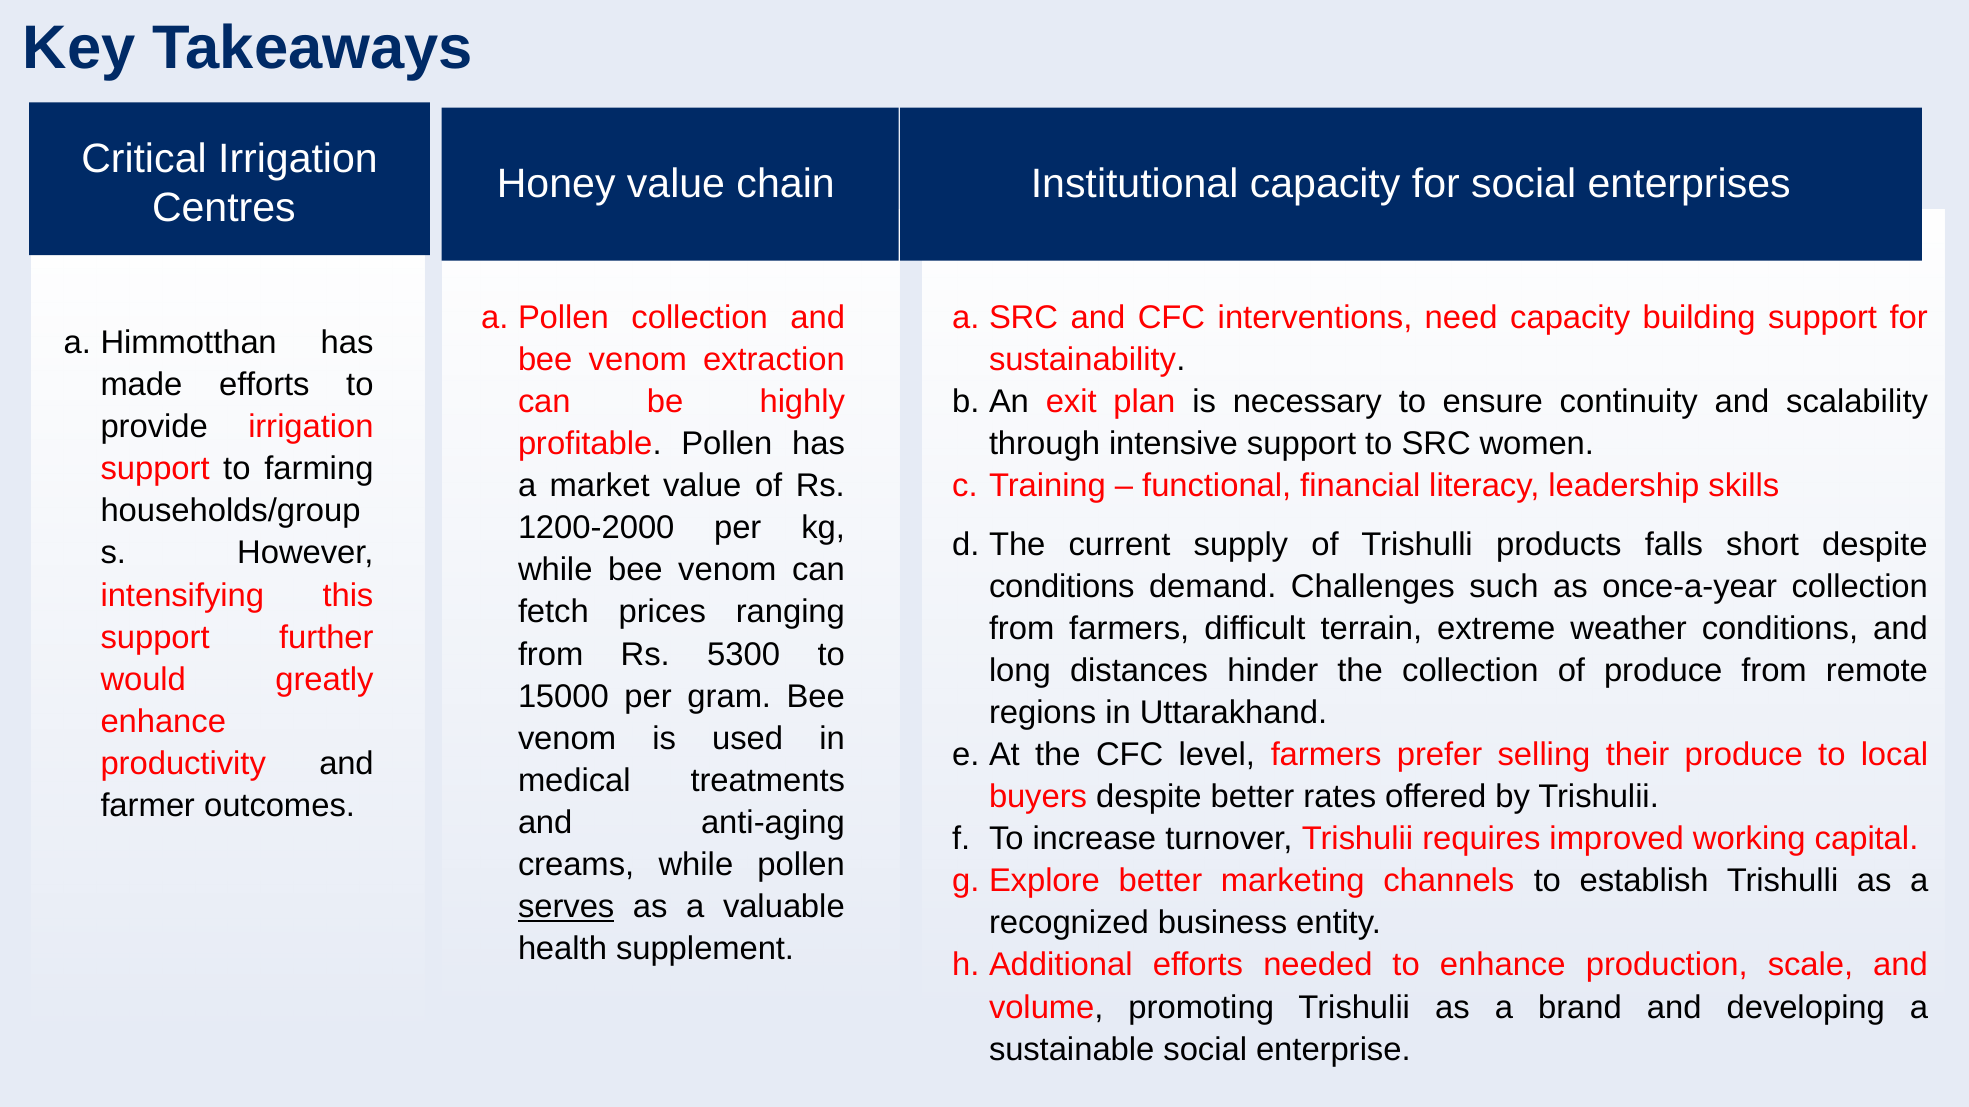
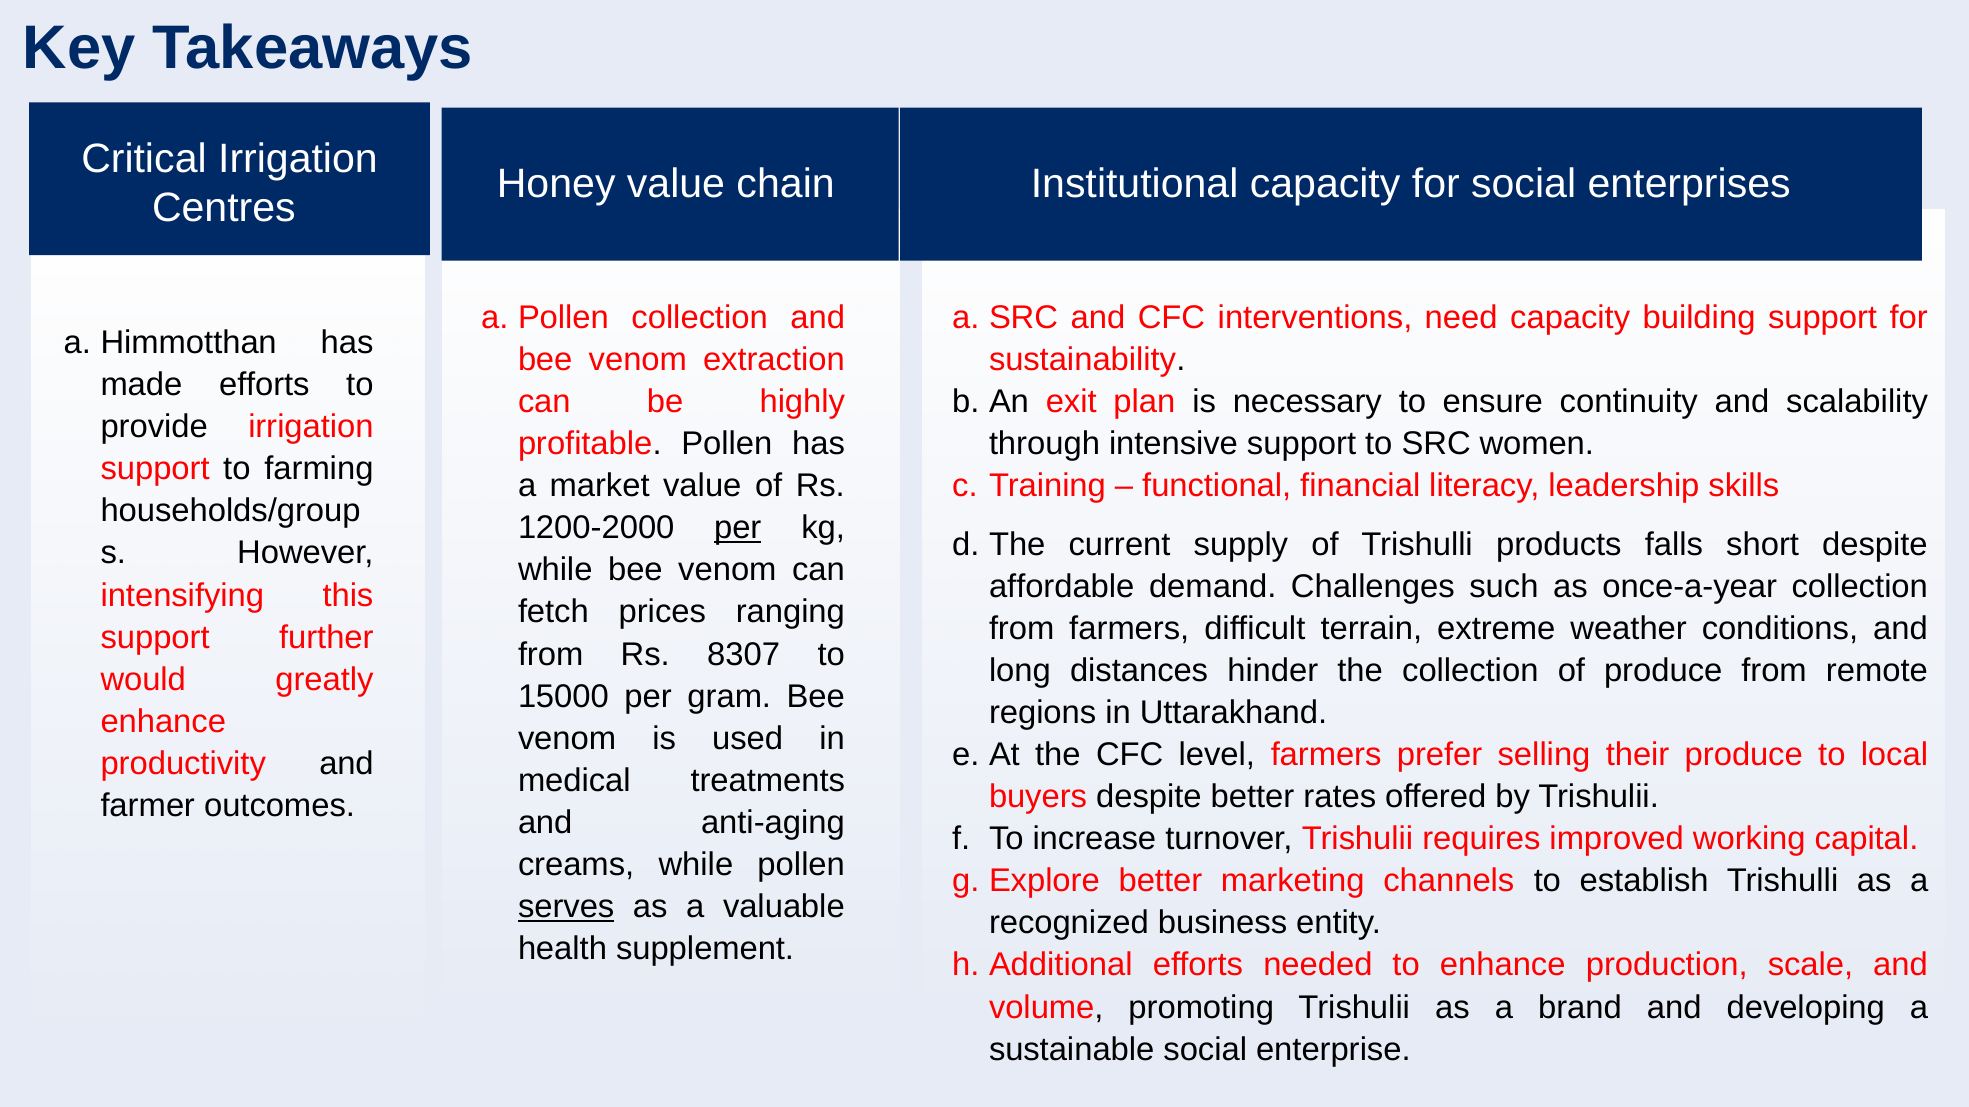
per at (738, 528) underline: none -> present
conditions at (1062, 587): conditions -> affordable
5300: 5300 -> 8307
